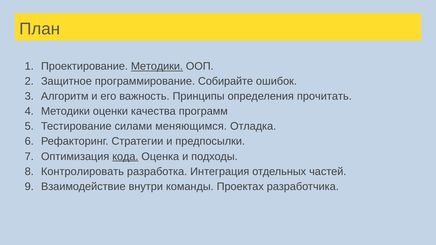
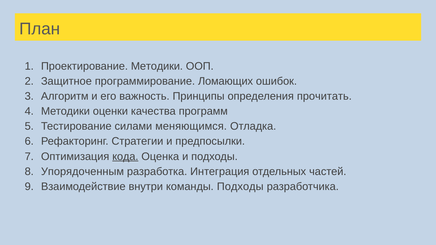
Методики at (157, 66) underline: present -> none
Собирайте: Собирайте -> Ломающих
Контролировать: Контролировать -> Упорядоченным
команды Проектах: Проектах -> Подходы
